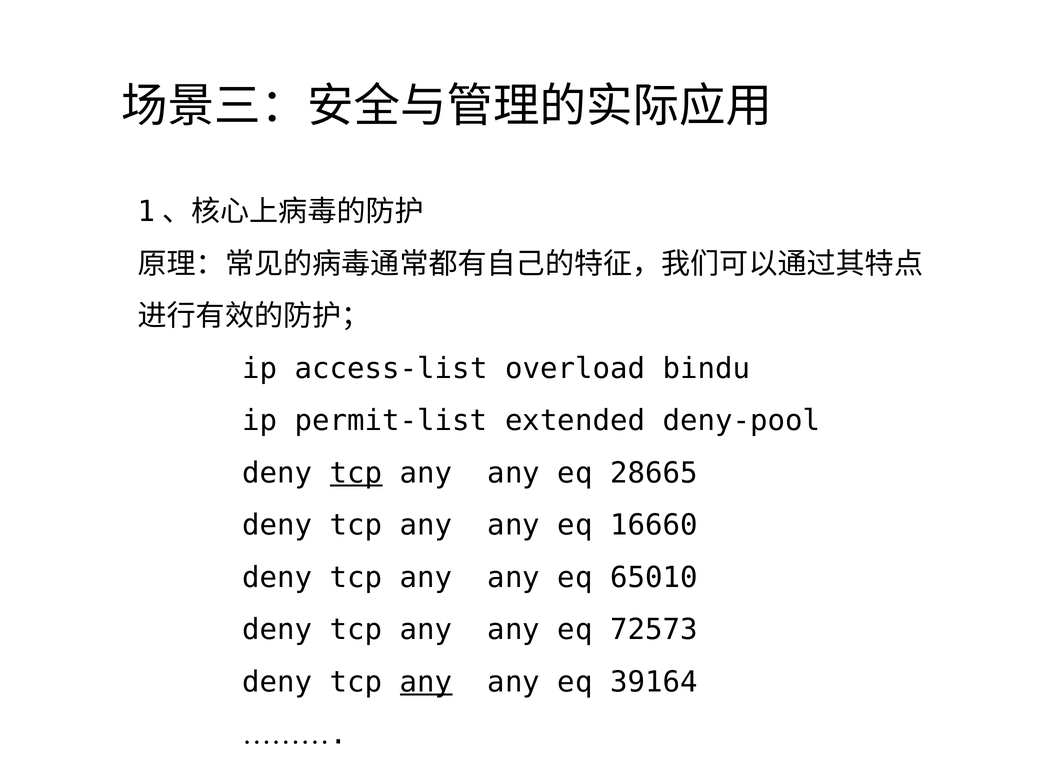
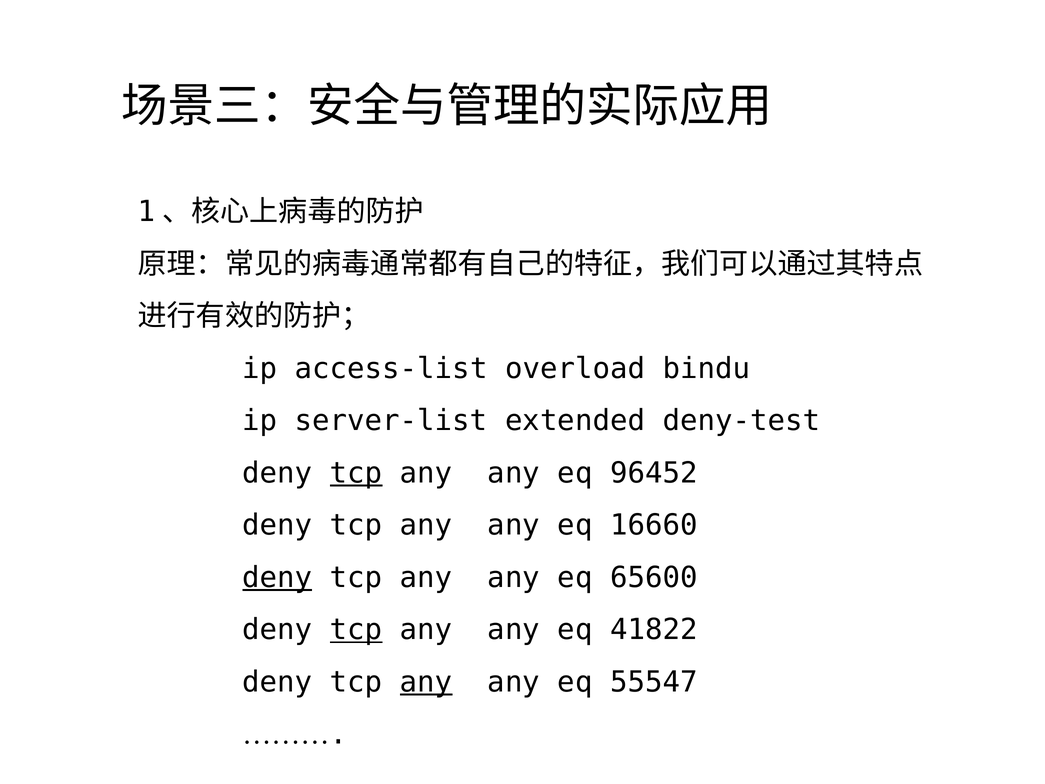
permit-list: permit-list -> server-list
deny-pool: deny-pool -> deny-test
28665: 28665 -> 96452
deny at (277, 577) underline: none -> present
65010: 65010 -> 65600
tcp at (356, 630) underline: none -> present
72573: 72573 -> 41822
39164: 39164 -> 55547
